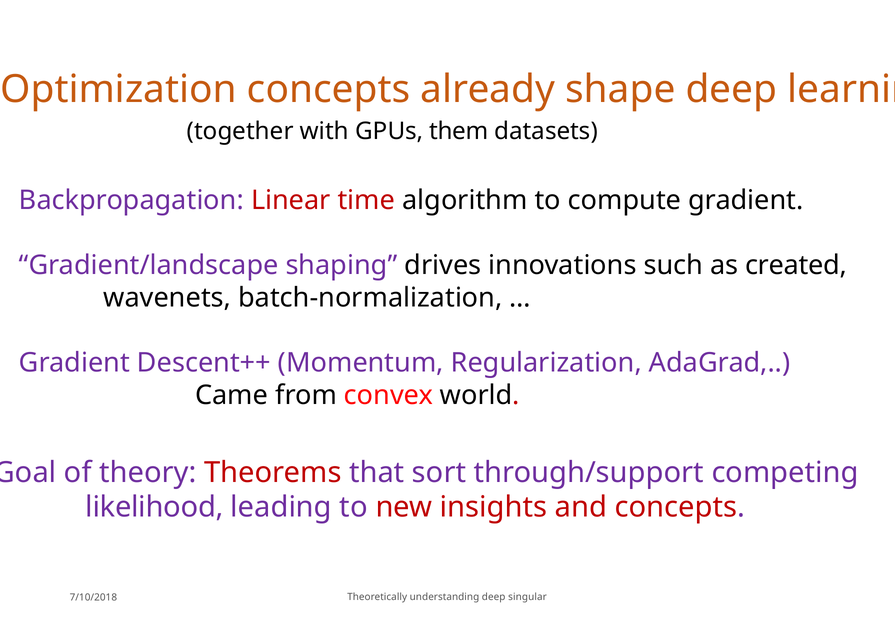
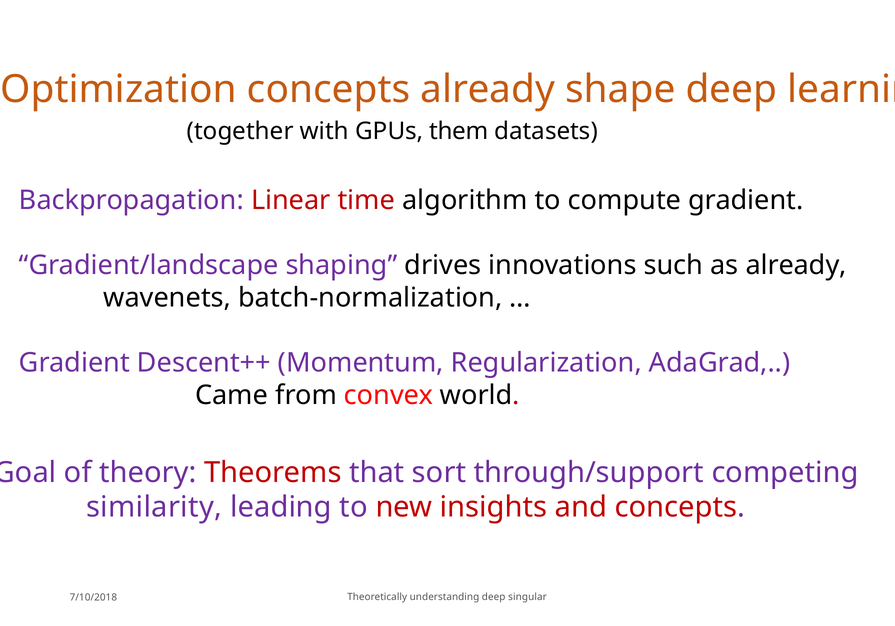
as created: created -> already
likelihood: likelihood -> similarity
